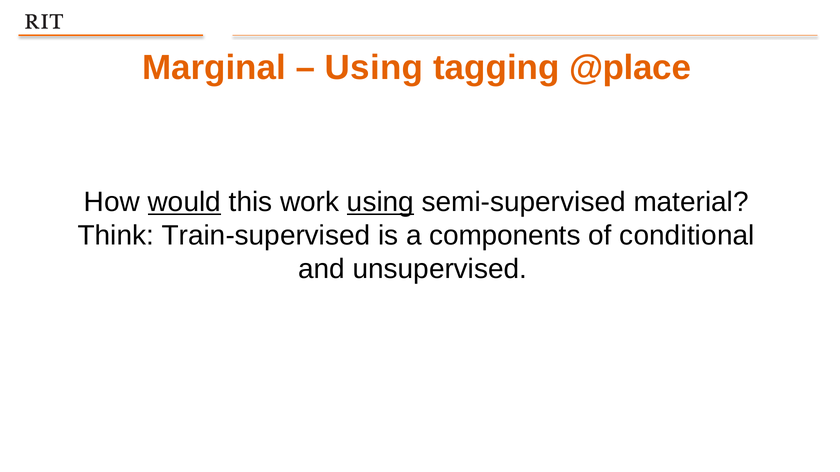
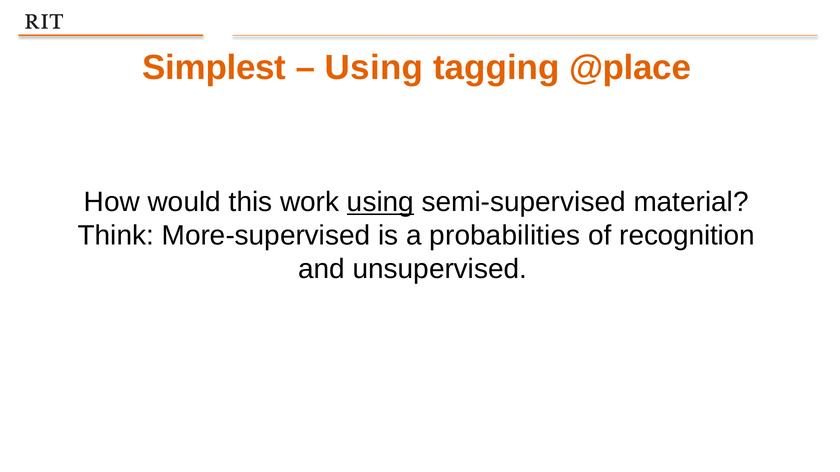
Marginal: Marginal -> Simplest
would underline: present -> none
Train-supervised: Train-supervised -> More-supervised
components: components -> probabilities
conditional: conditional -> recognition
